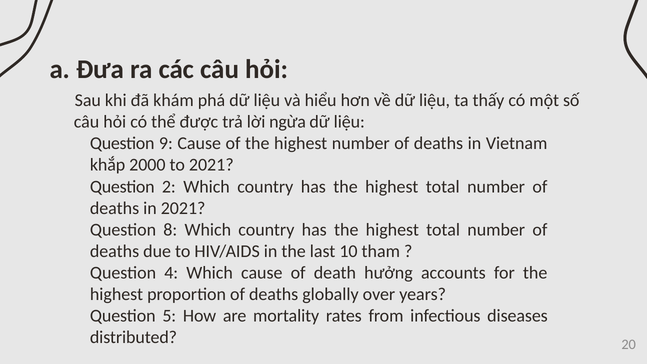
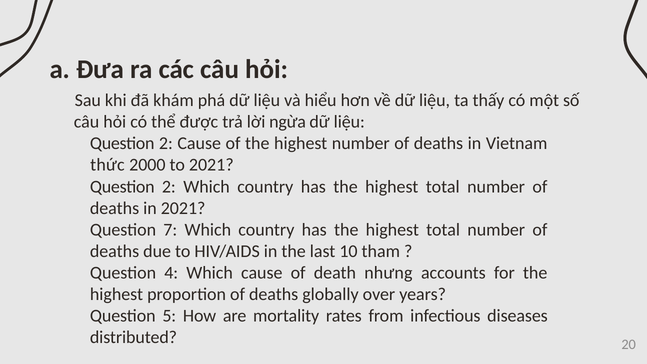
9 at (166, 143): 9 -> 2
khắp: khắp -> thức
8: 8 -> 7
hưởng: hưởng -> nhưng
